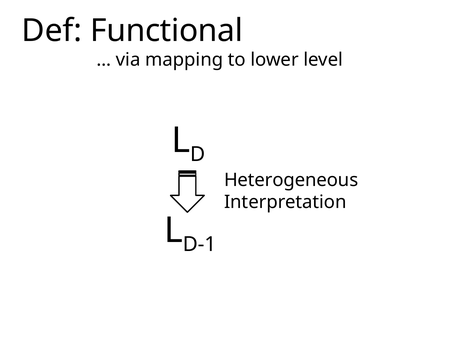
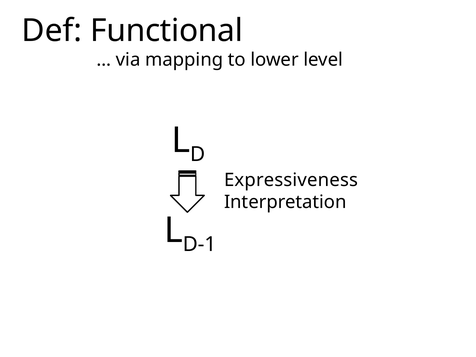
Heterogeneous: Heterogeneous -> Expressiveness
